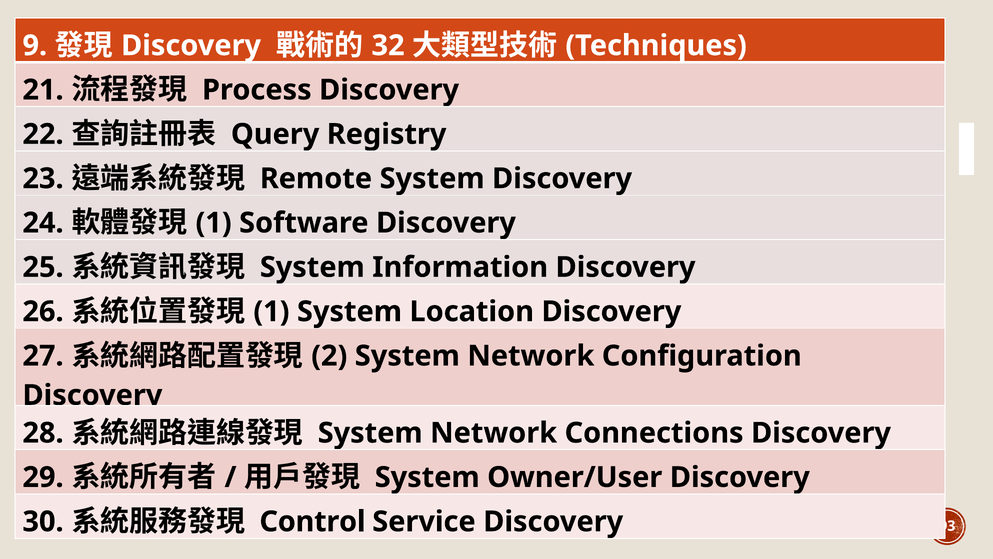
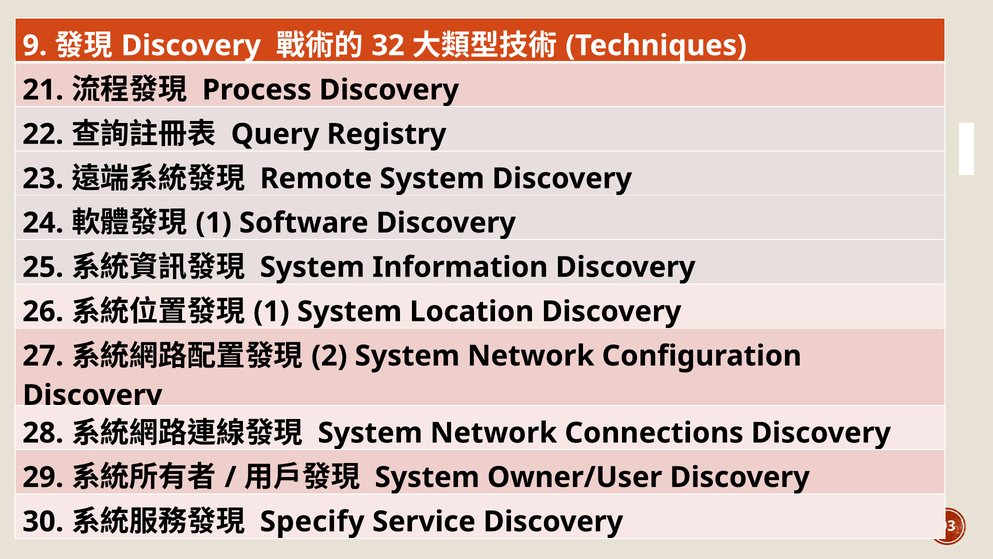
Control: Control -> Specify
